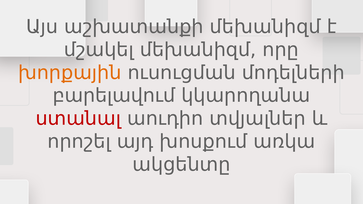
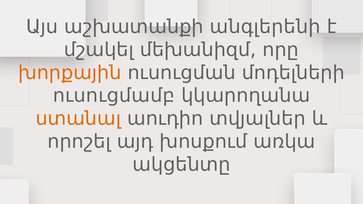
աշխատանքի մեխանիզմ: մեխանիզմ -> անգլերենի
բարելավում: բարելավում -> ուսուցմամբ
ստանալ colour: red -> orange
